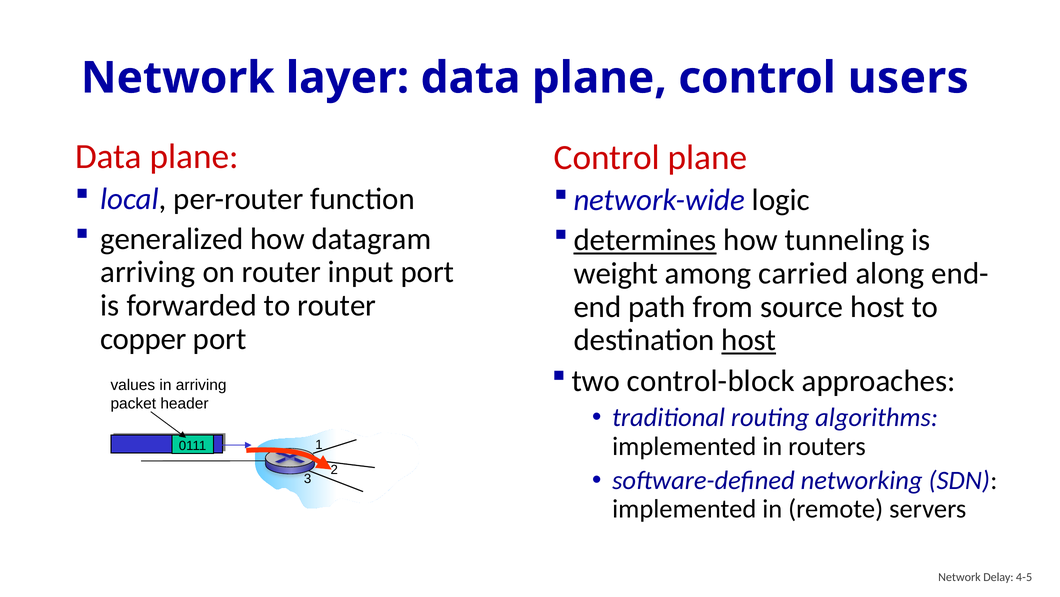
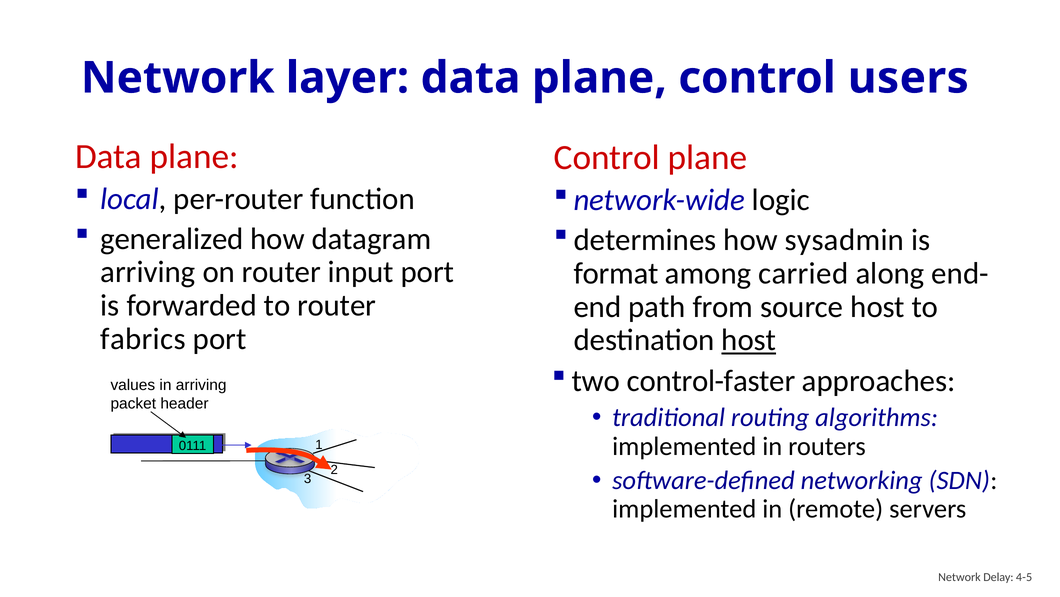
determines underline: present -> none
tunneling: tunneling -> sysadmin
weight: weight -> format
copper: copper -> fabrics
control-block: control-block -> control-faster
